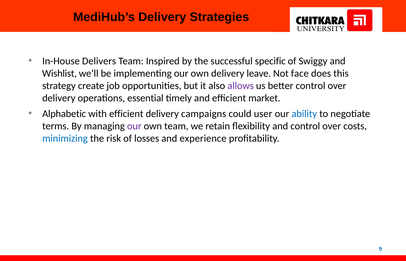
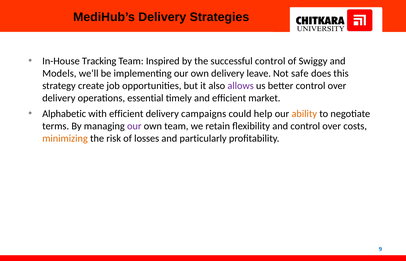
Delivers: Delivers -> Tracking
successful specific: specific -> control
Wishlist: Wishlist -> Models
face: face -> safe
user: user -> help
ability colour: blue -> orange
minimizing colour: blue -> orange
experience: experience -> particularly
